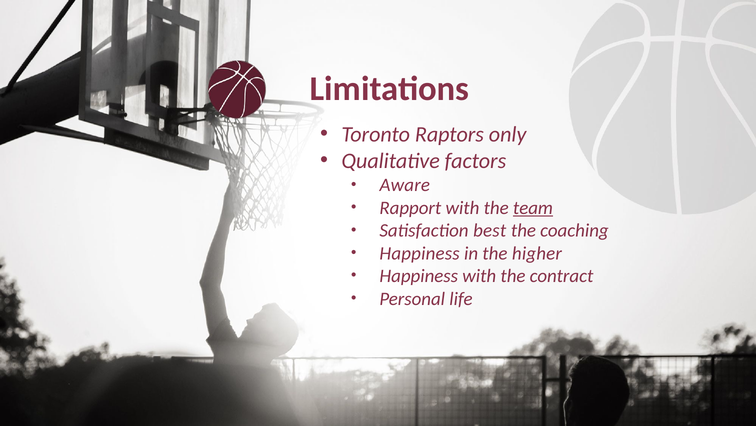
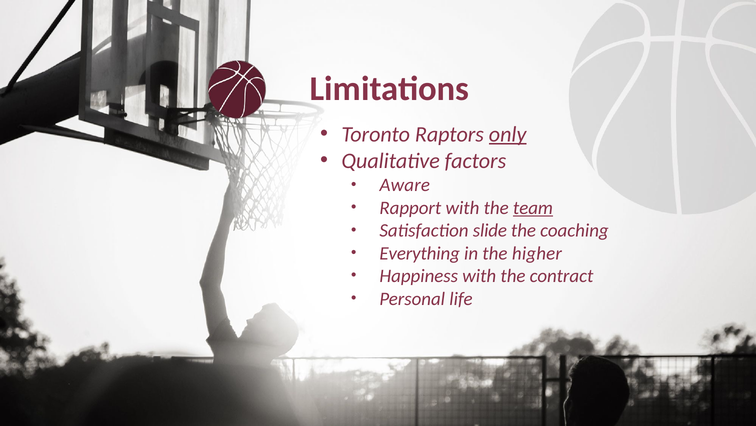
only underline: none -> present
best: best -> slide
Happiness at (420, 253): Happiness -> Everything
